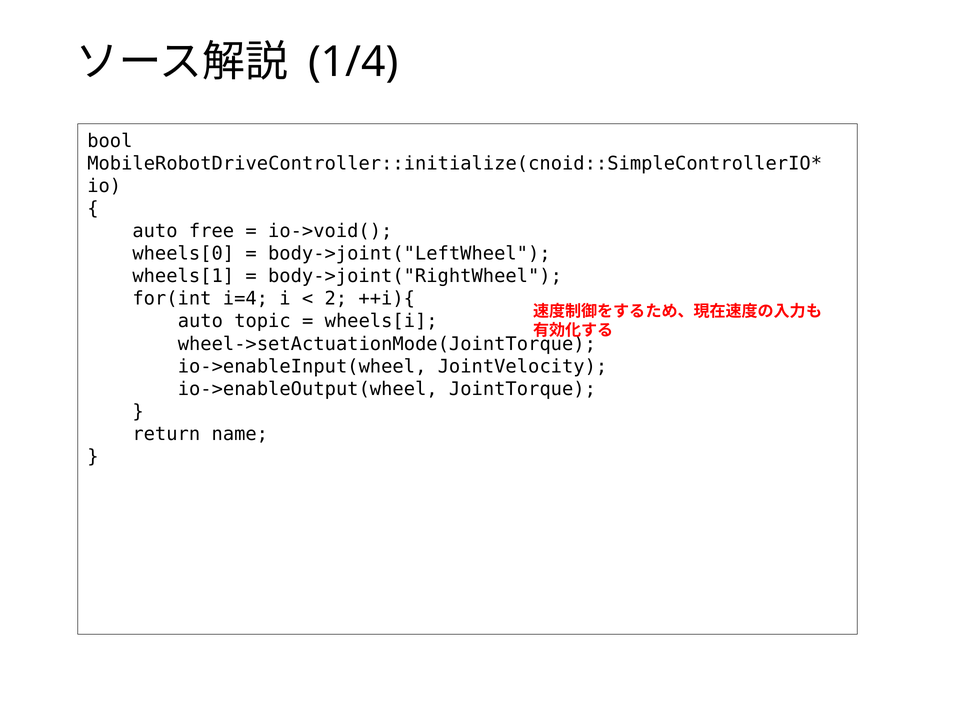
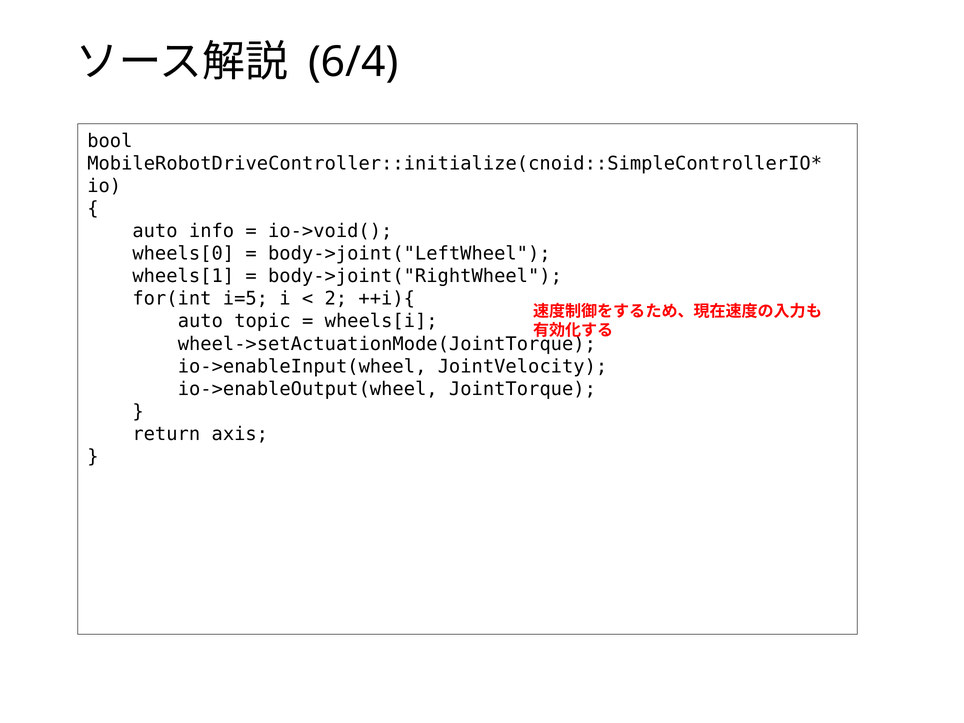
1/4: 1/4 -> 6/4
free: free -> info
i=4: i=4 -> i=5
name: name -> axis
